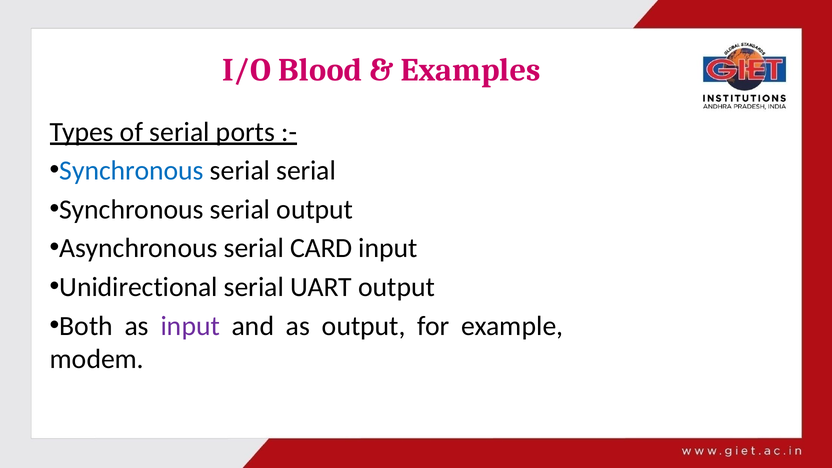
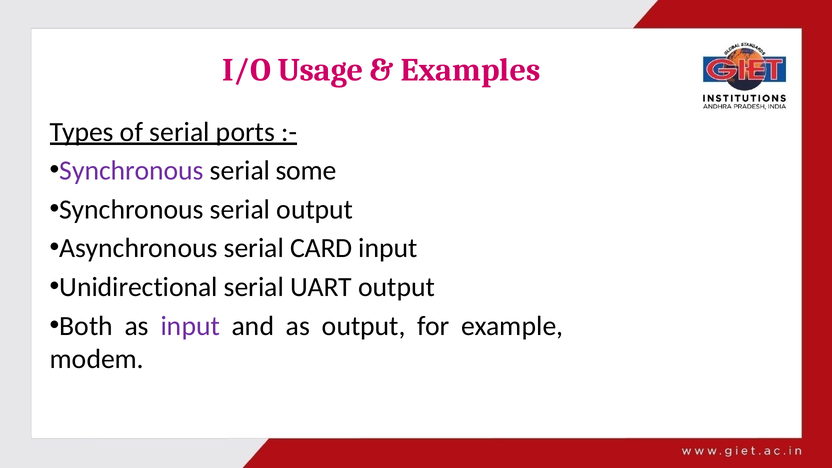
Blood: Blood -> Usage
Synchronous at (132, 171) colour: blue -> purple
serial serial: serial -> some
